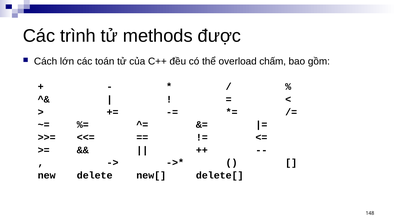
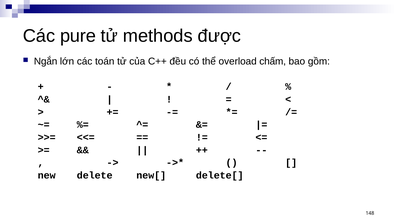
trình: trình -> pure
Cách: Cách -> Ngắn
